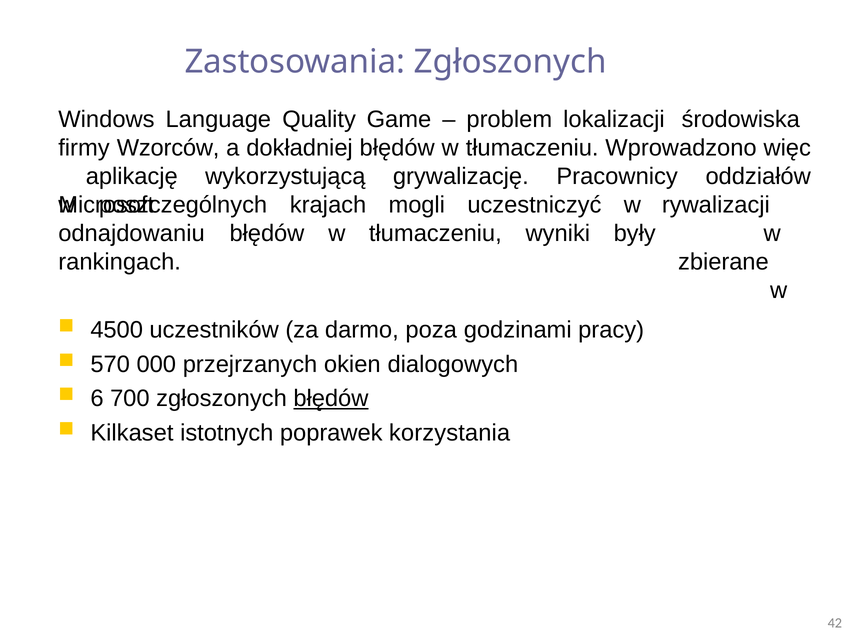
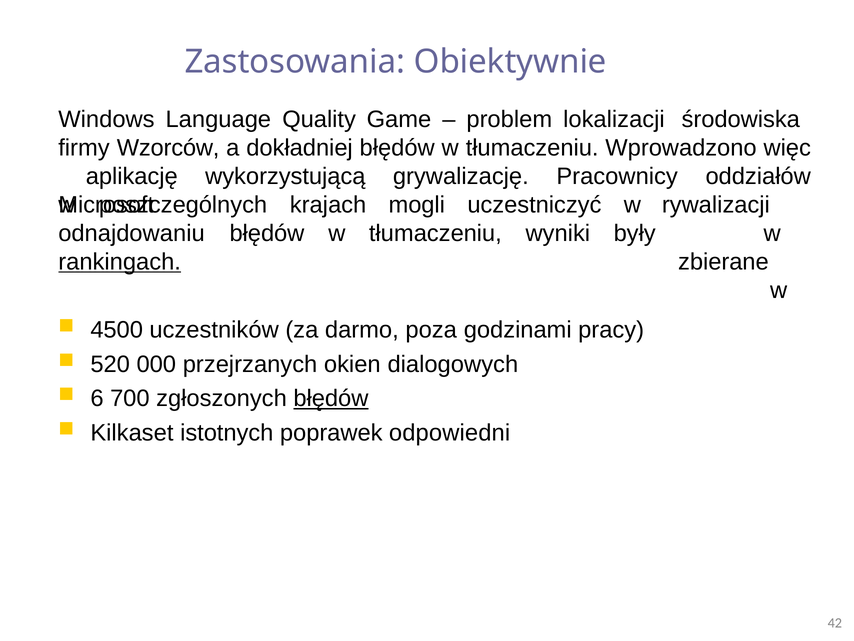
Zastosowania Zgłoszonych: Zgłoszonych -> Obiektywnie
rankingach underline: none -> present
570: 570 -> 520
korzystania: korzystania -> odpowiedni
